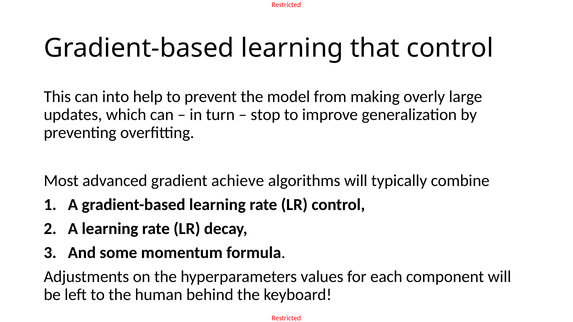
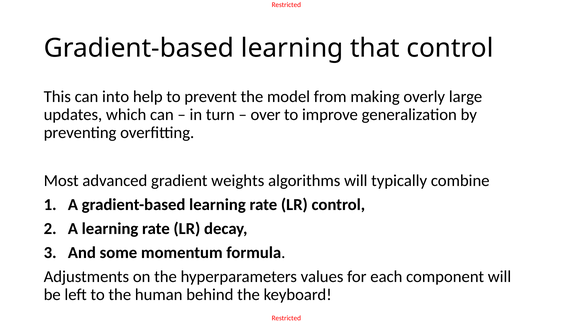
stop: stop -> over
achieve: achieve -> weights
